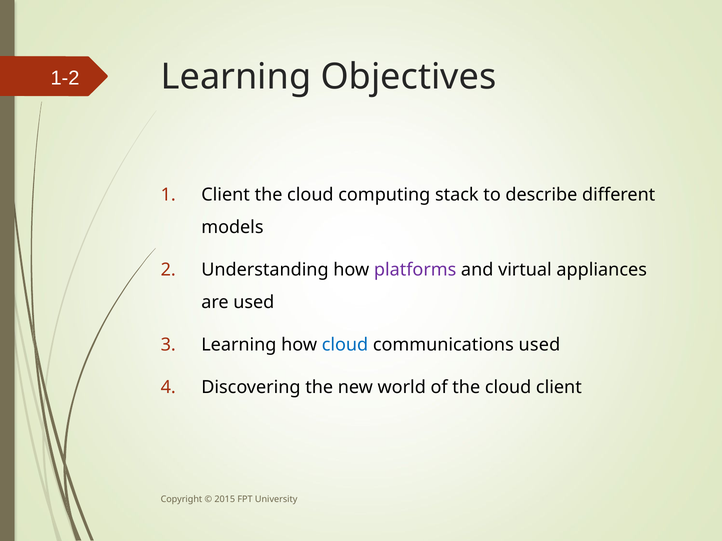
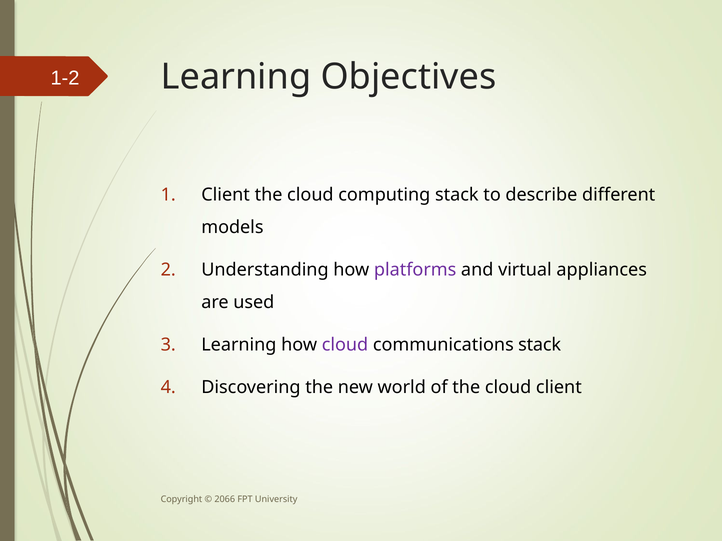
cloud at (345, 345) colour: blue -> purple
communications used: used -> stack
2015: 2015 -> 2066
